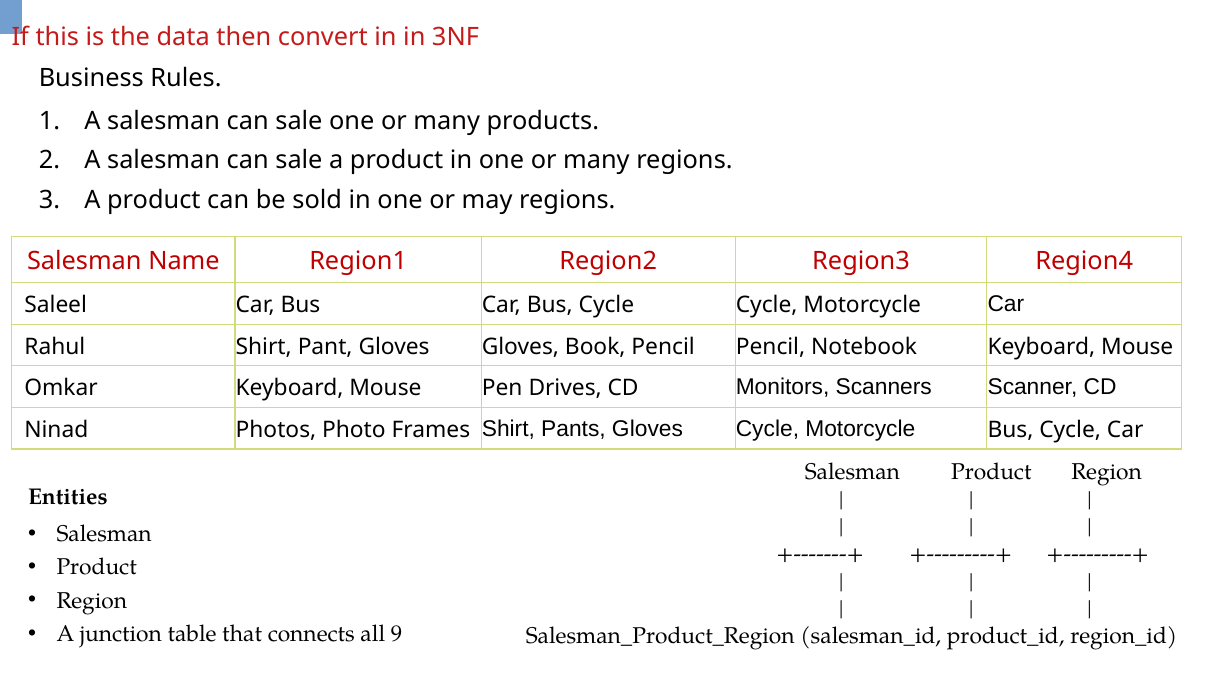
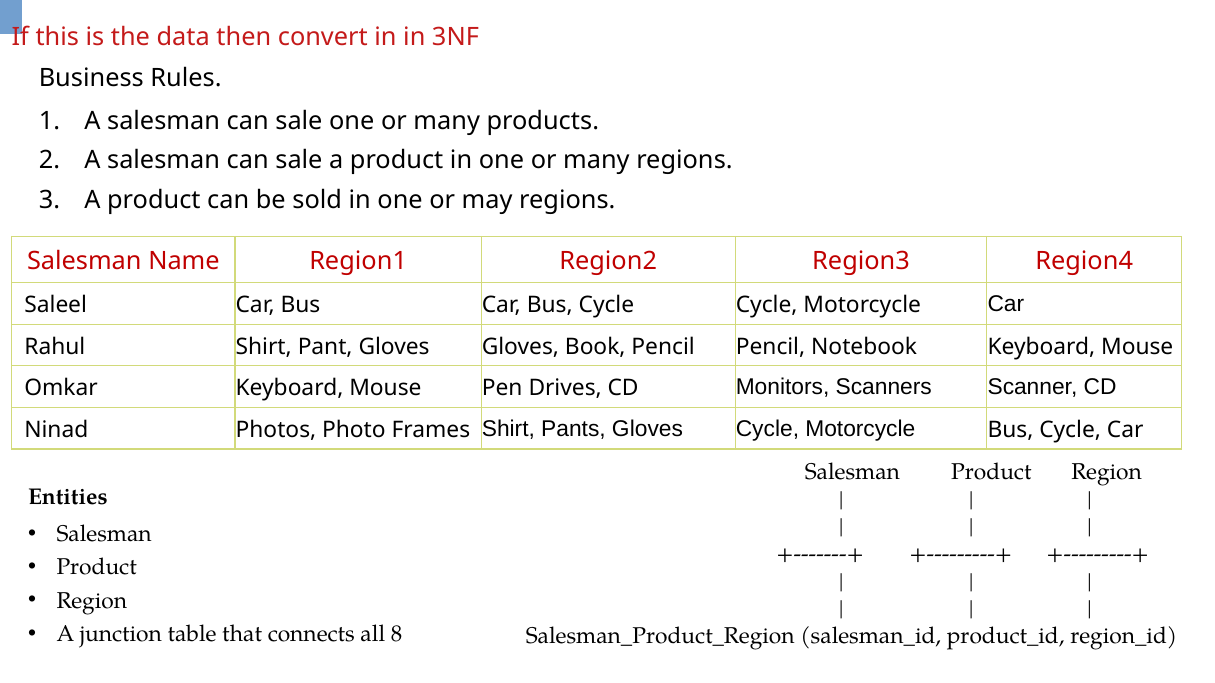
9: 9 -> 8
